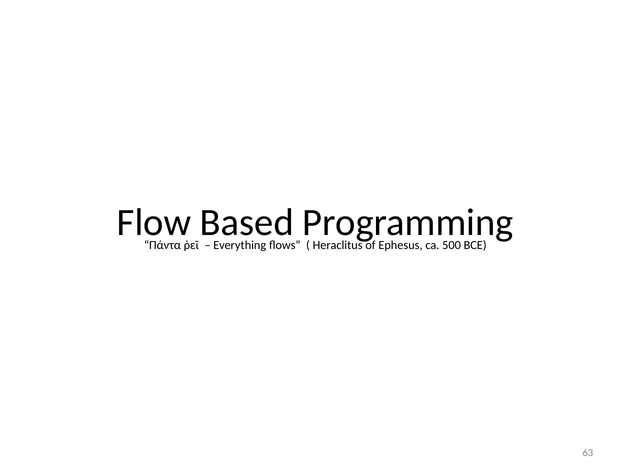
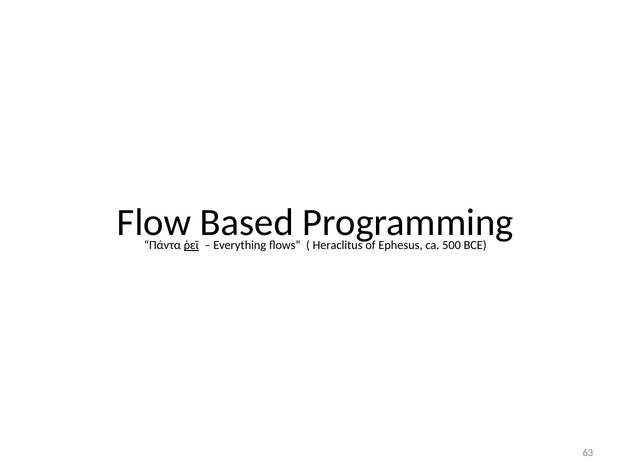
ῥεῖ underline: none -> present
